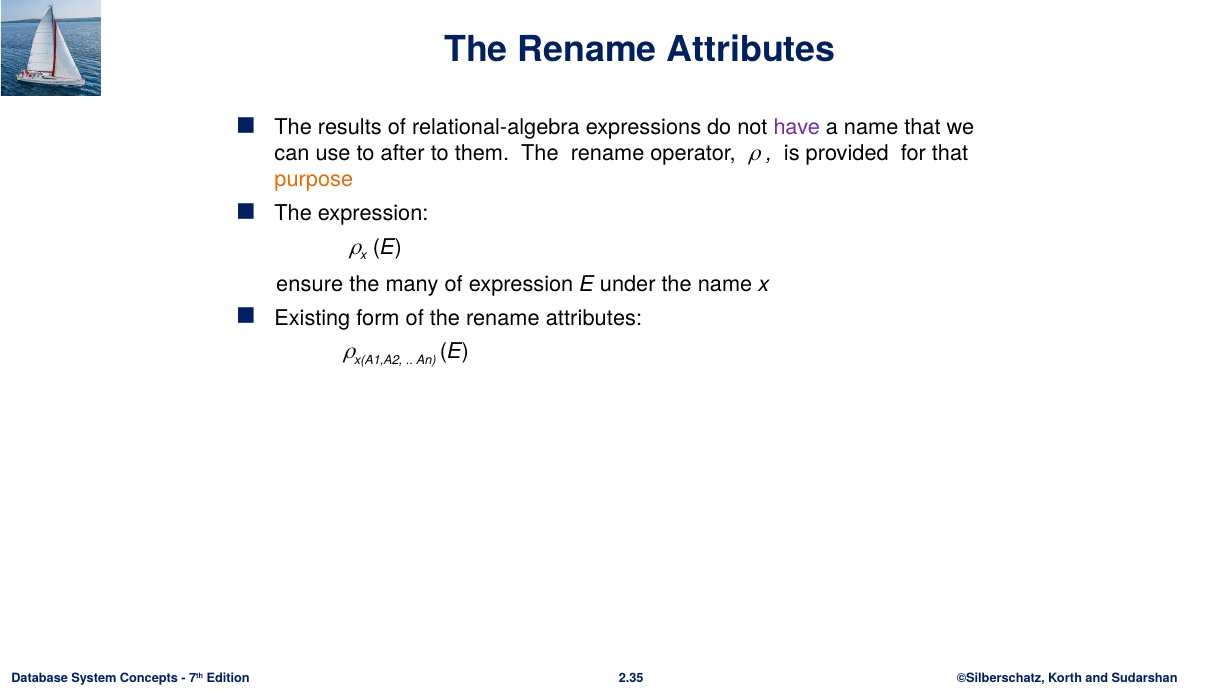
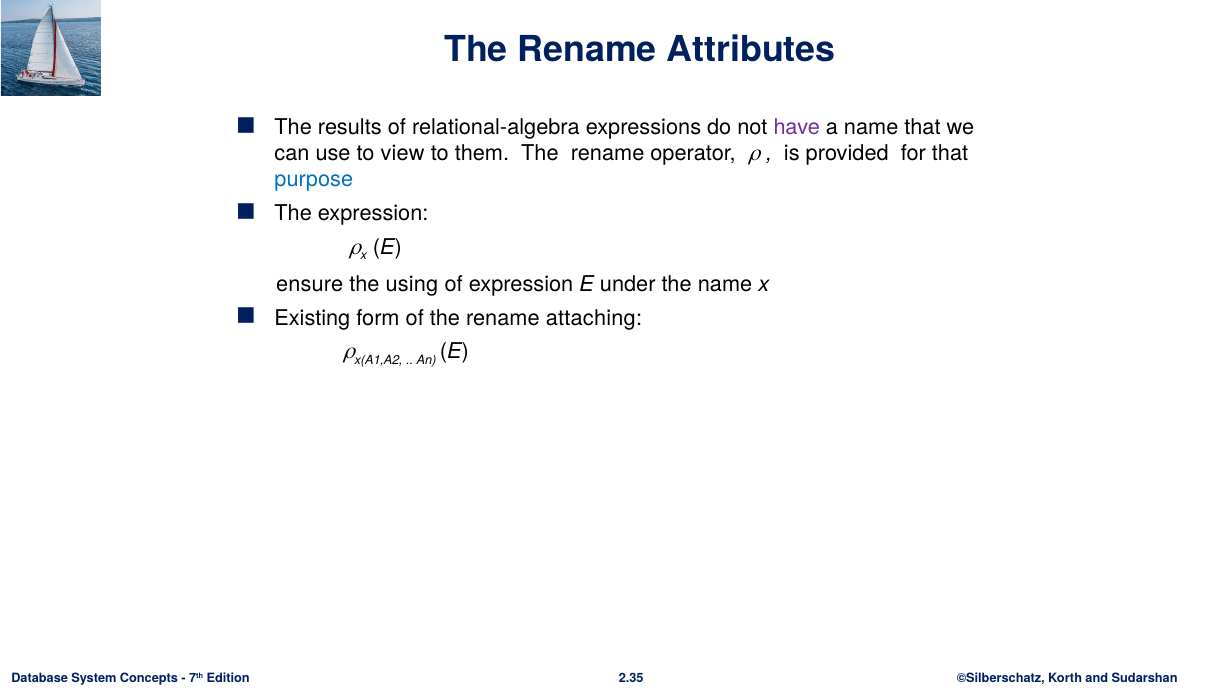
after: after -> view
purpose colour: orange -> blue
many: many -> using
of the rename attributes: attributes -> attaching
